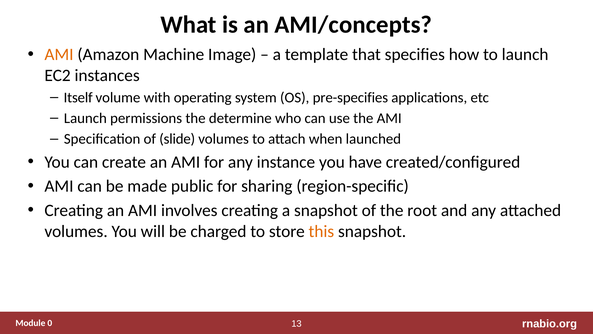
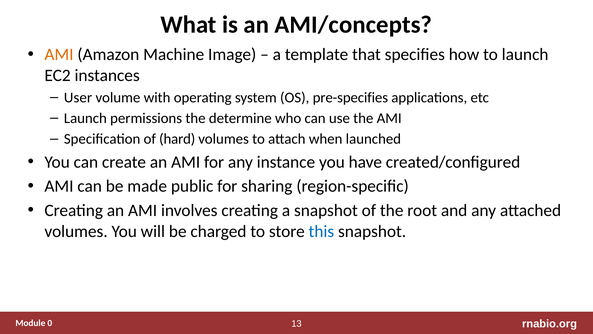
Itself: Itself -> User
slide: slide -> hard
this colour: orange -> blue
